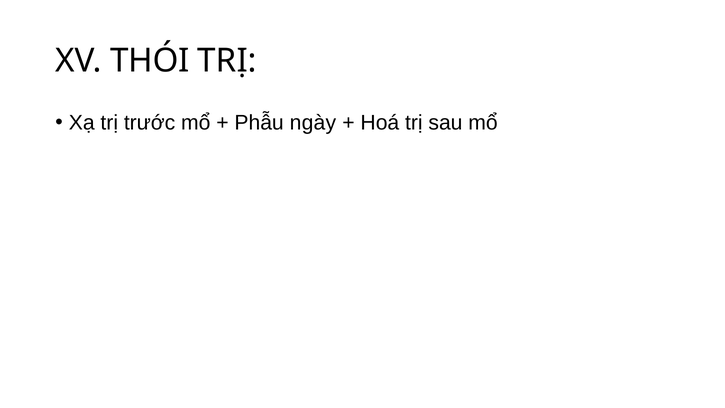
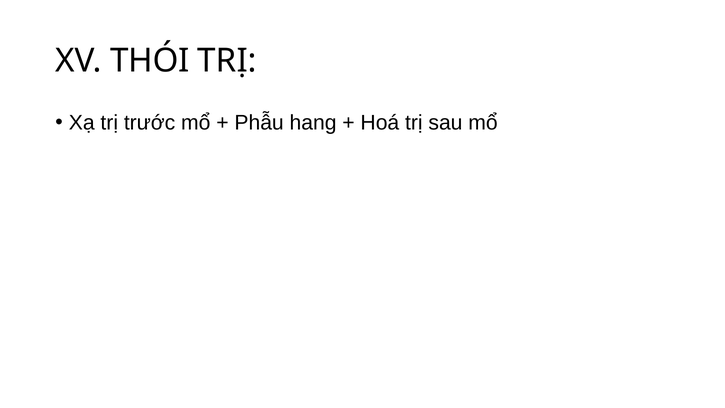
ngày: ngày -> hang
